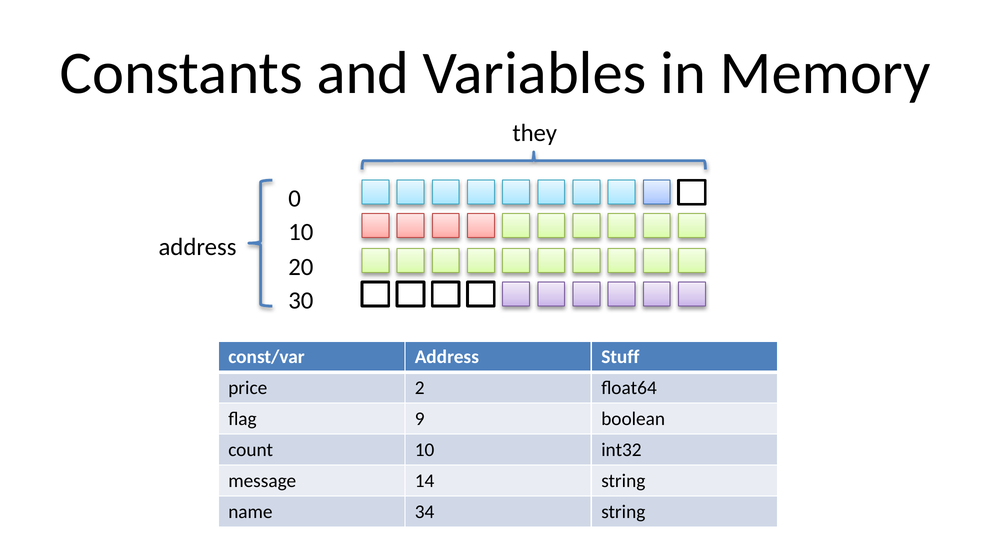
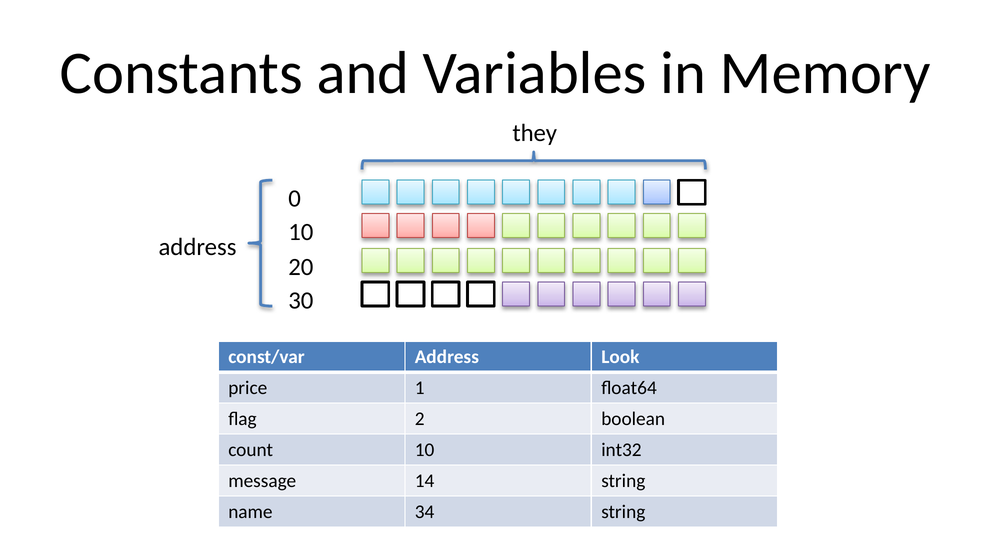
Stuff: Stuff -> Look
2: 2 -> 1
9: 9 -> 2
